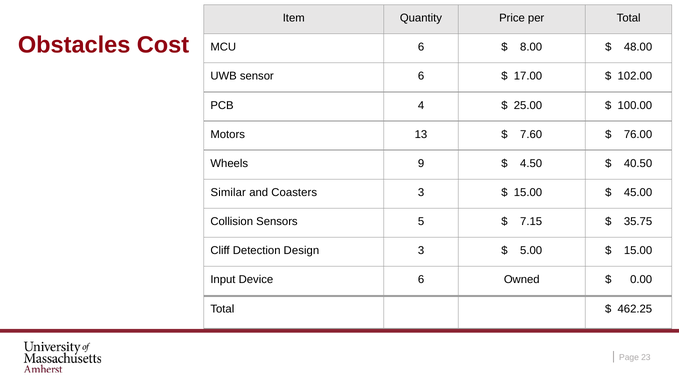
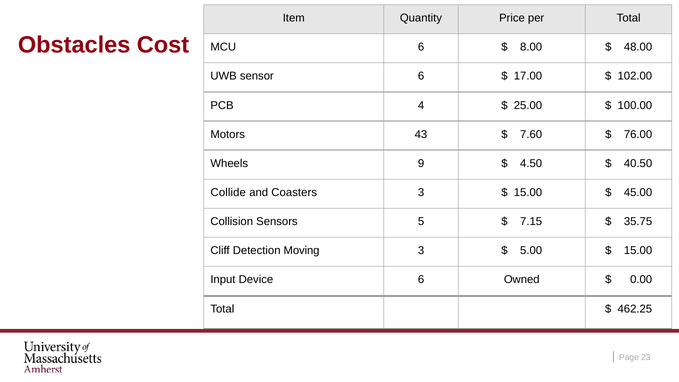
13: 13 -> 43
Similar: Similar -> Collide
Design: Design -> Moving
